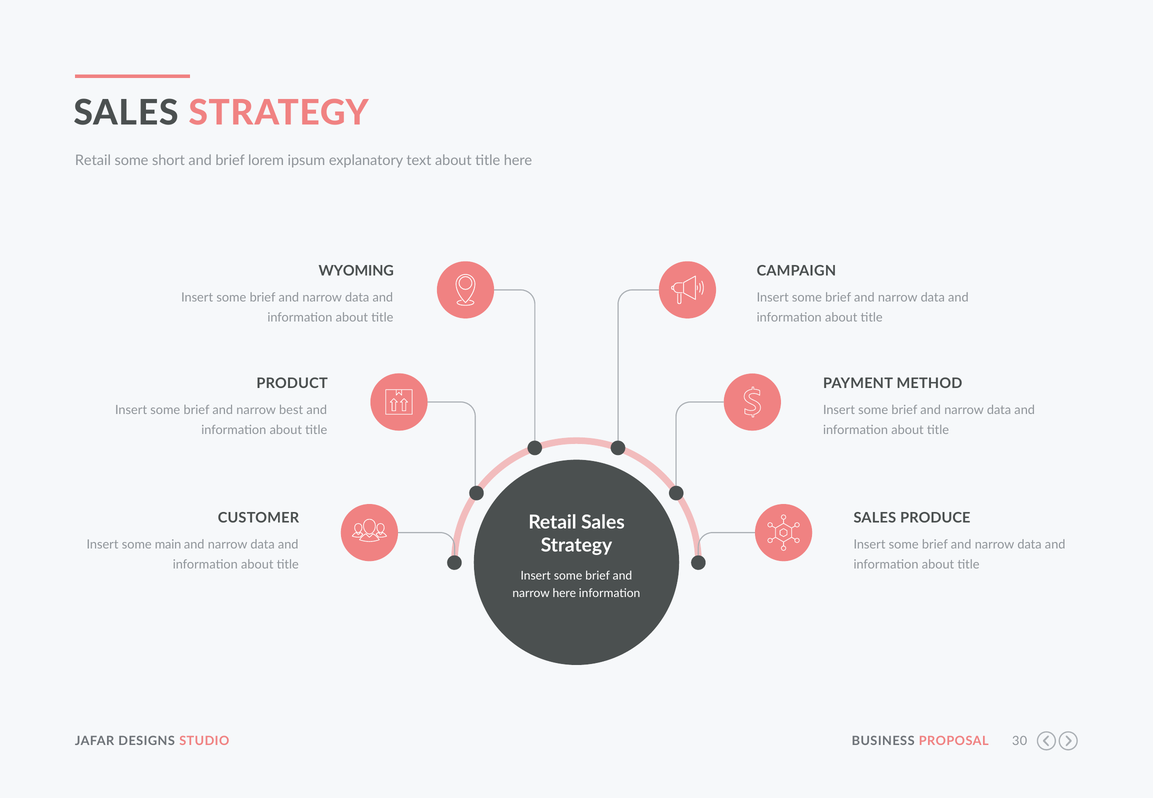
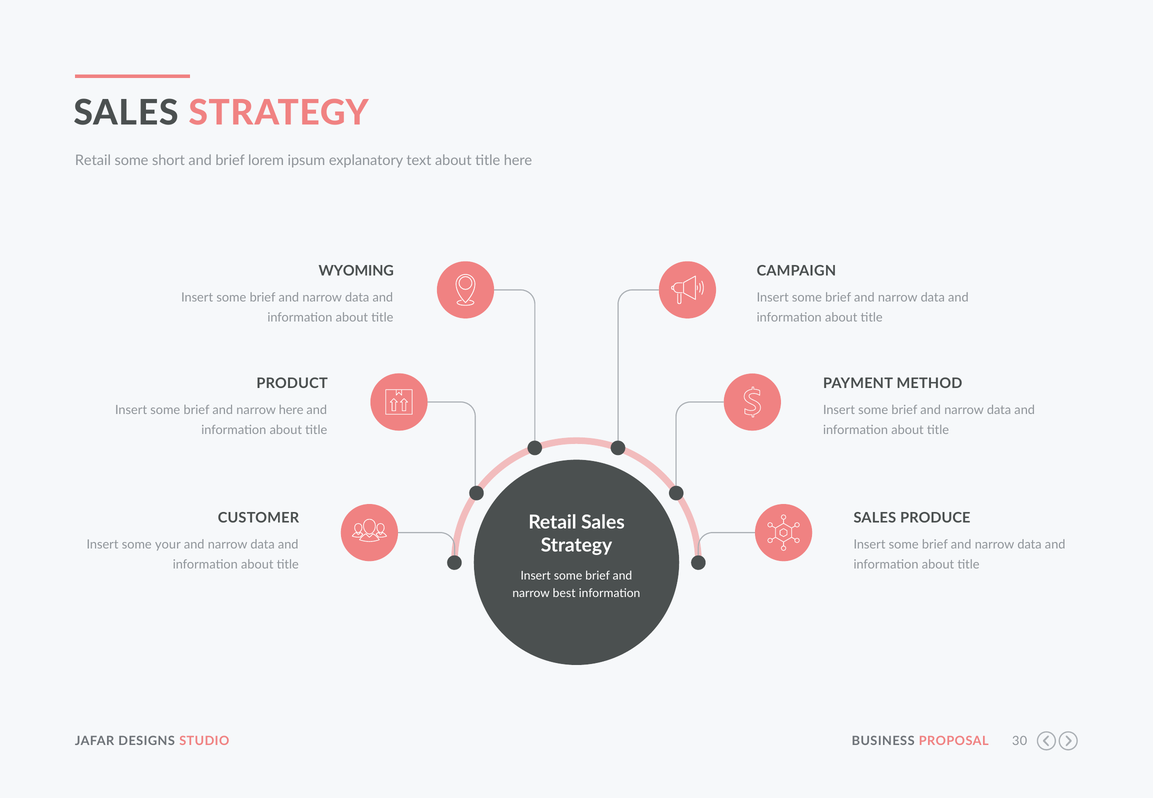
narrow best: best -> here
main: main -> your
narrow here: here -> best
